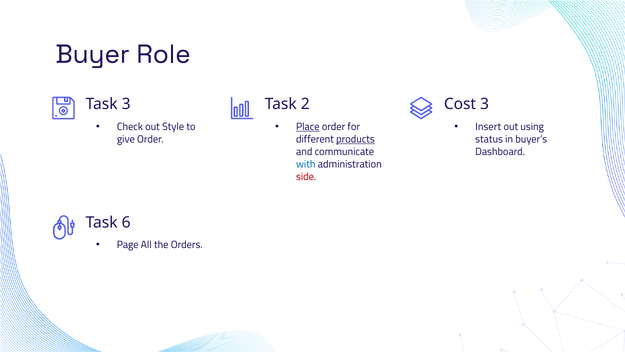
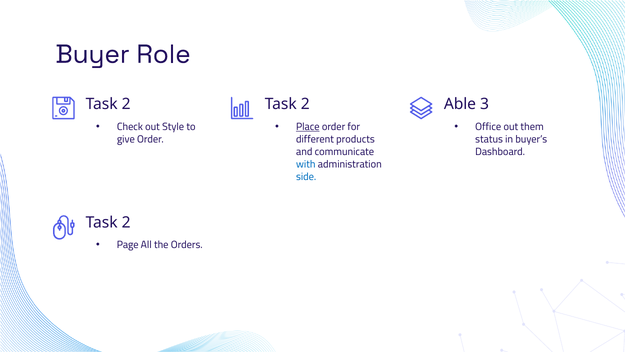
3 at (126, 104): 3 -> 2
Cost: Cost -> Able
Insert: Insert -> Office
using: using -> them
products underline: present -> none
side colour: red -> blue
6 at (126, 222): 6 -> 2
